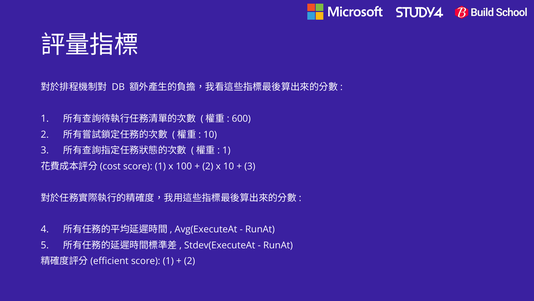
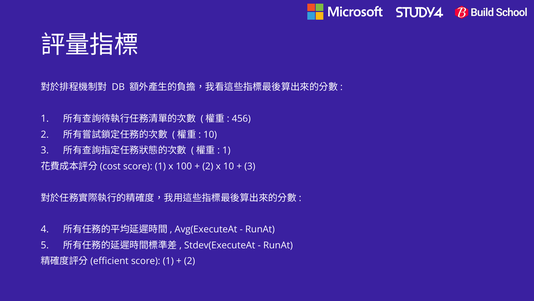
600: 600 -> 456
